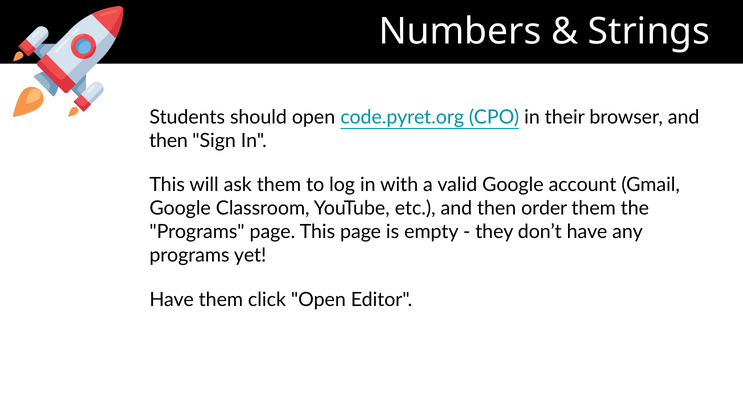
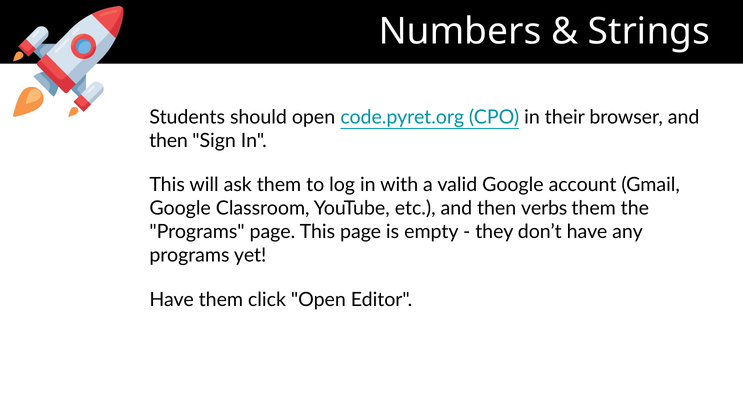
order: order -> verbs
